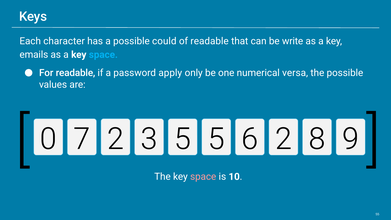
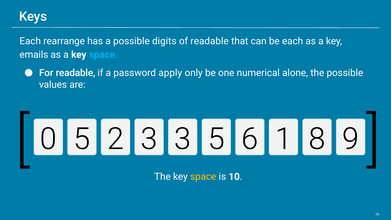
character: character -> rearrange
could: could -> digits
be write: write -> each
versa: versa -> alone
0 7: 7 -> 5
3 5: 5 -> 3
6 2: 2 -> 1
space at (203, 177) colour: pink -> yellow
